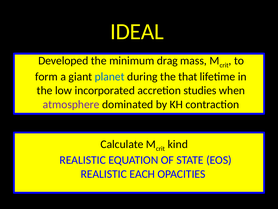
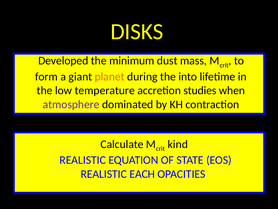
IDEAL: IDEAL -> DISKS
drag: drag -> dust
planet colour: blue -> orange
that: that -> into
incorporated: incorporated -> temperature
